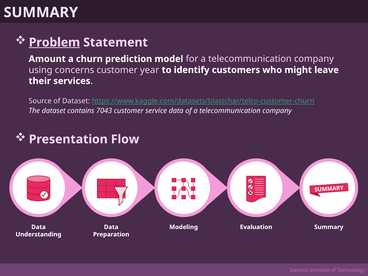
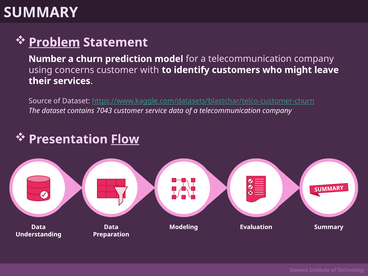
Amount: Amount -> Number
year: year -> with
Flow underline: none -> present
